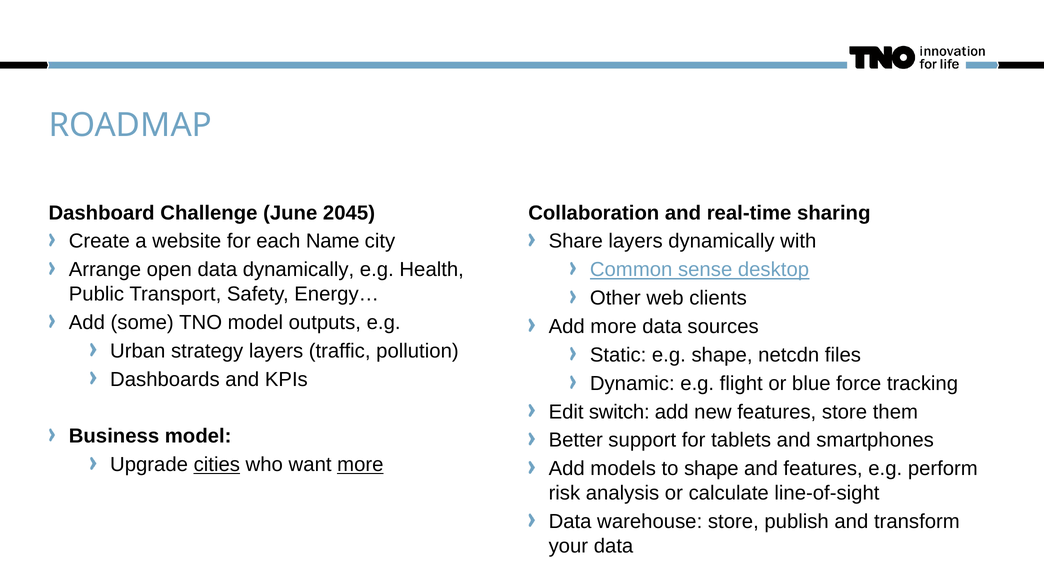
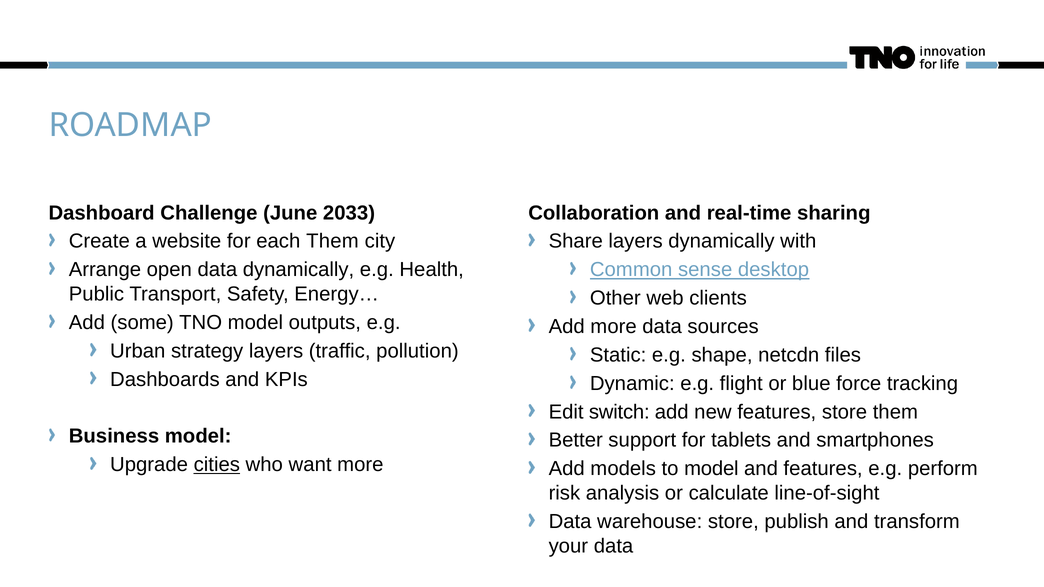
2045: 2045 -> 2033
each Name: Name -> Them
more at (360, 465) underline: present -> none
to shape: shape -> model
